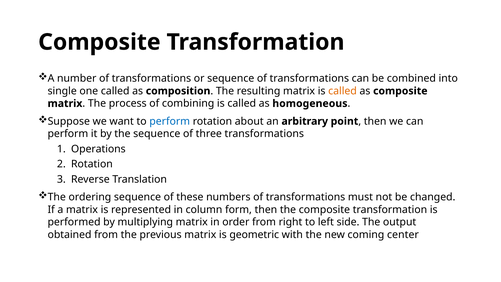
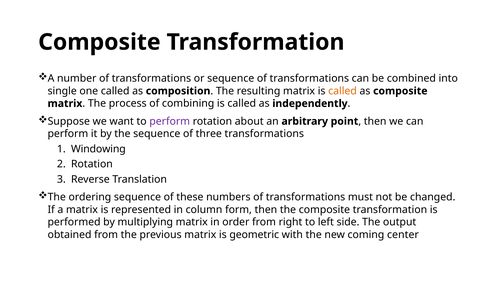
homogeneous: homogeneous -> independently
perform at (170, 121) colour: blue -> purple
Operations: Operations -> Windowing
